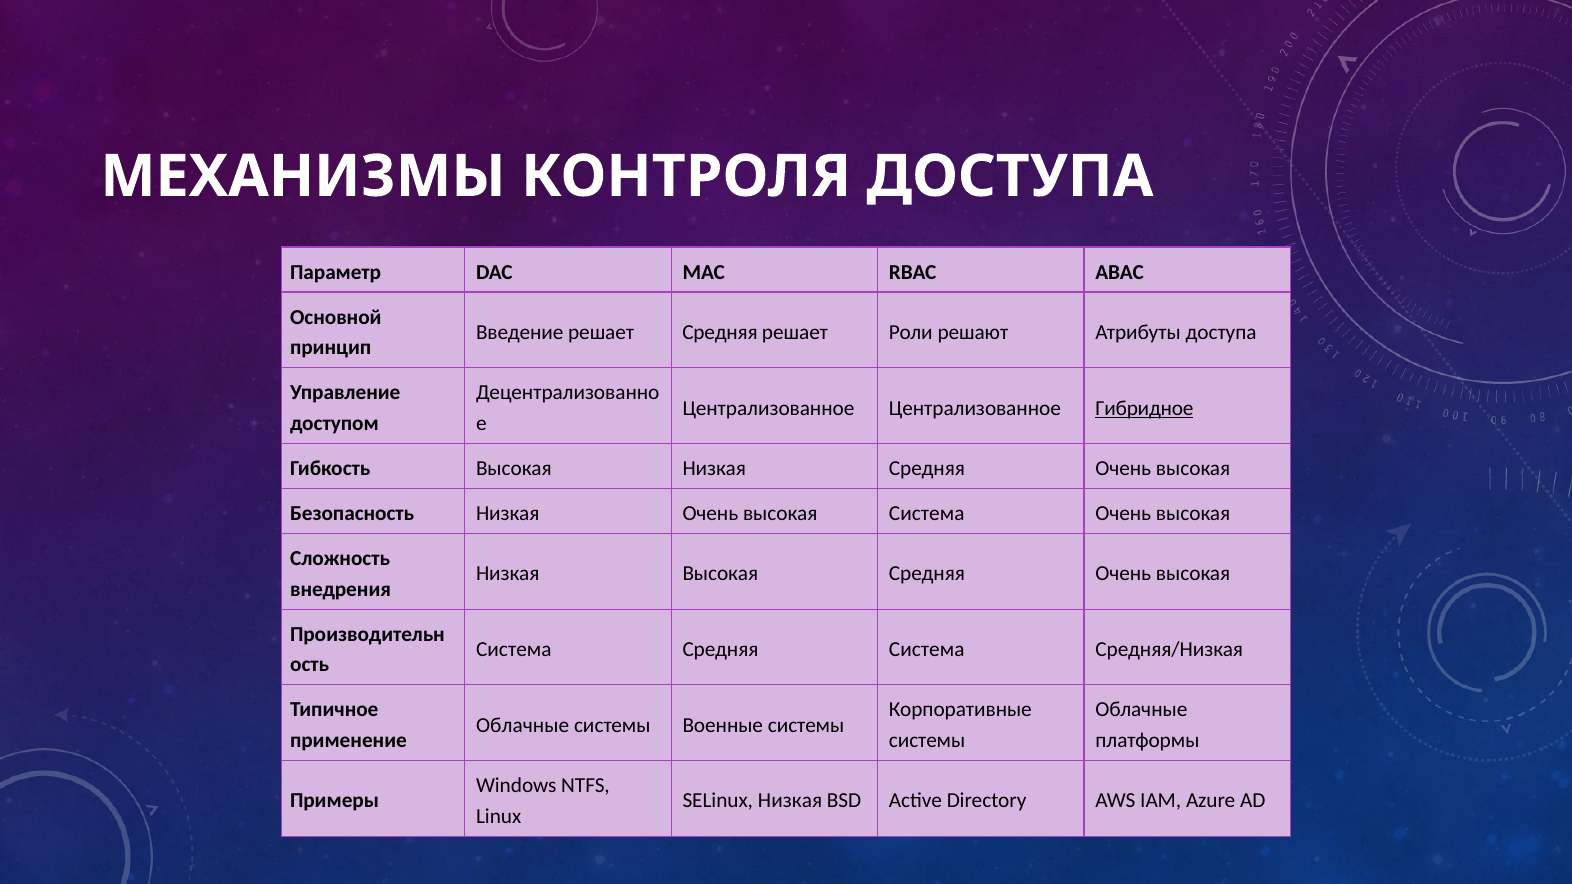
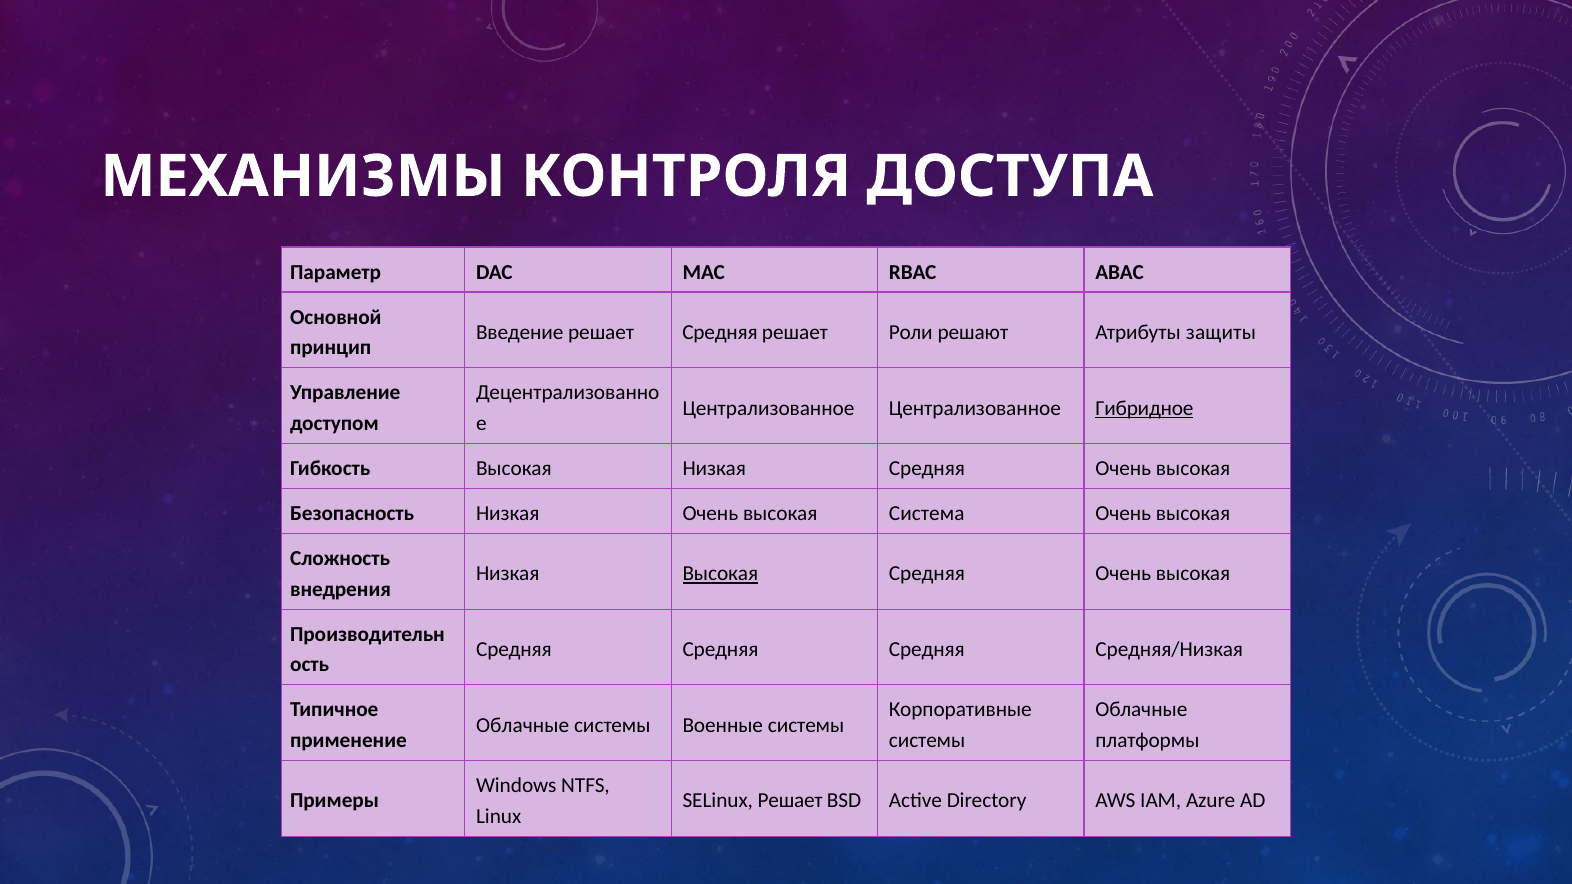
Атрибуты доступа: доступа -> защиты
Высокая at (720, 574) underline: none -> present
Система at (514, 650): Система -> Средняя
Система at (927, 650): Система -> Средняя
SELinux Низкая: Низкая -> Решает
